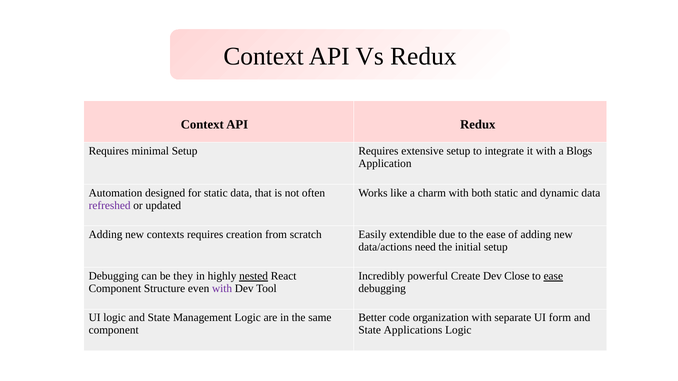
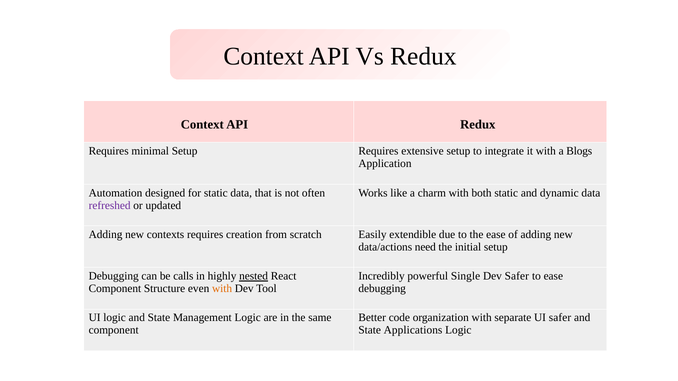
they: they -> calls
Create: Create -> Single
Dev Close: Close -> Safer
ease at (553, 276) underline: present -> none
with at (222, 289) colour: purple -> orange
UI form: form -> safer
